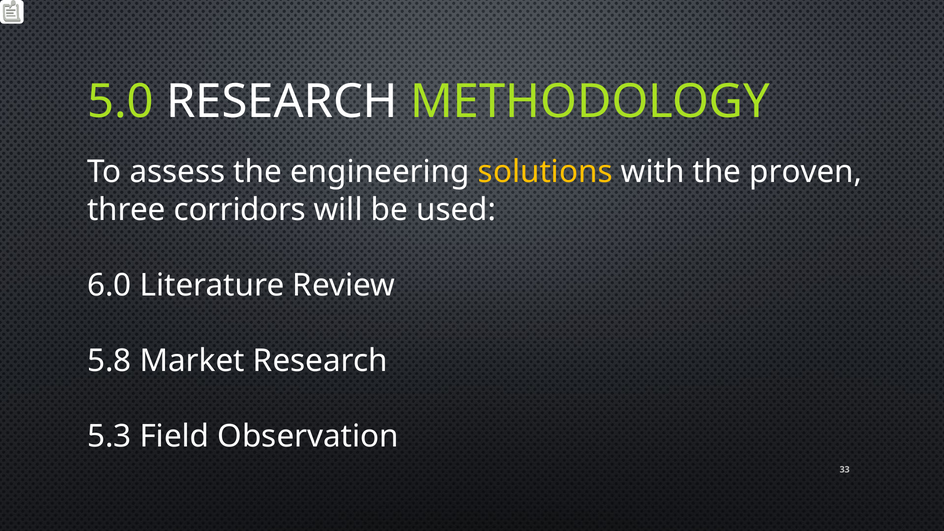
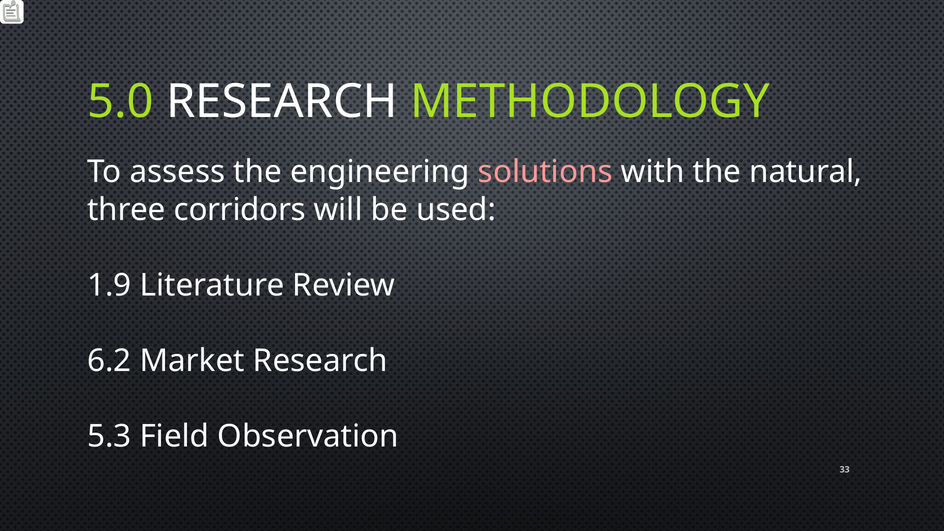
solutions colour: yellow -> pink
proven: proven -> natural
6.0: 6.0 -> 1.9
5.8: 5.8 -> 6.2
